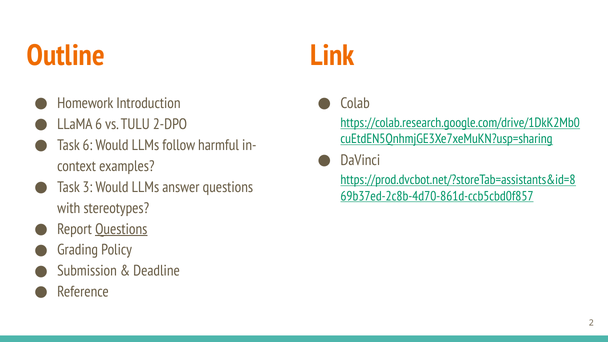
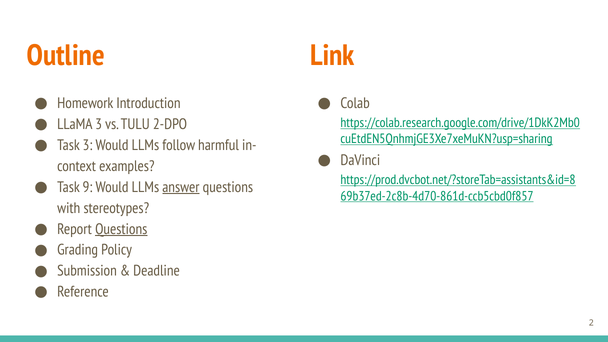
LLaMA 6: 6 -> 3
Task 6: 6 -> 3
3: 3 -> 9
answer underline: none -> present
